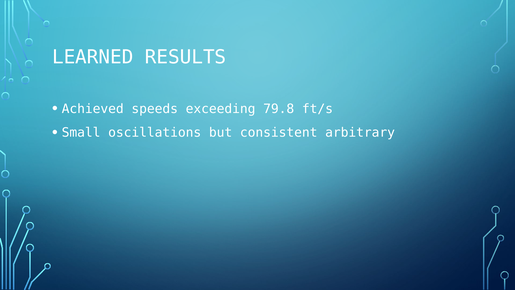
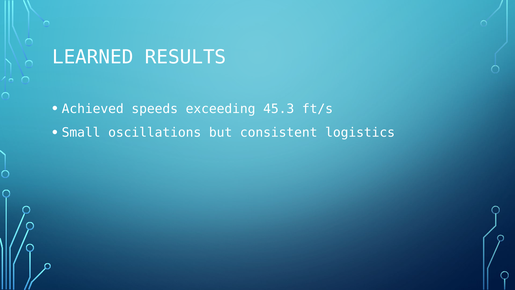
79.8: 79.8 -> 45.3
arbitrary: arbitrary -> logistics
